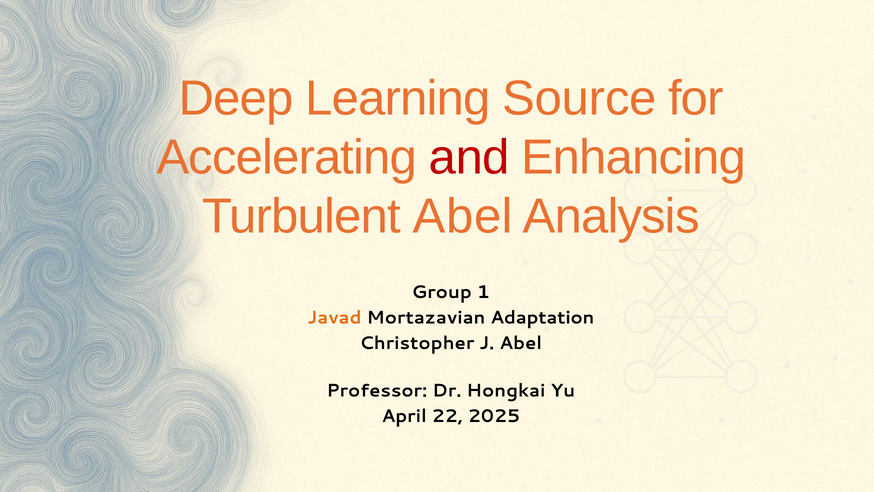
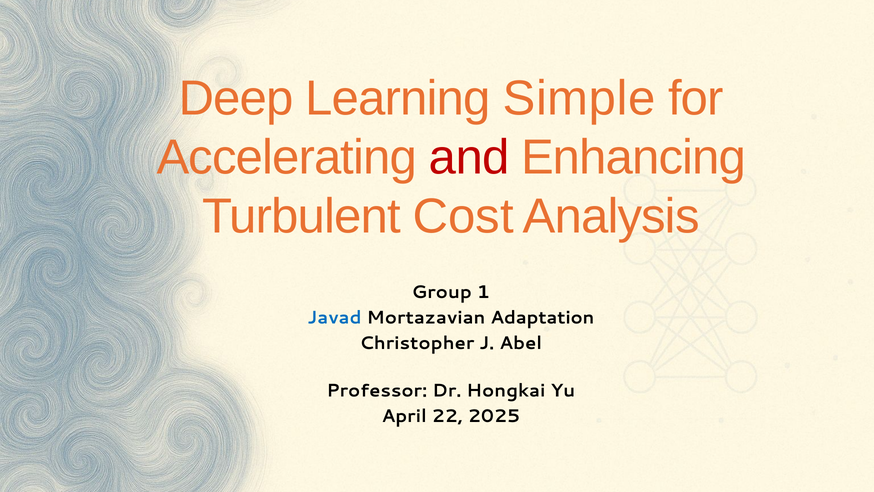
Source: Source -> Simple
Turbulent Abel: Abel -> Cost
Javad colour: orange -> blue
